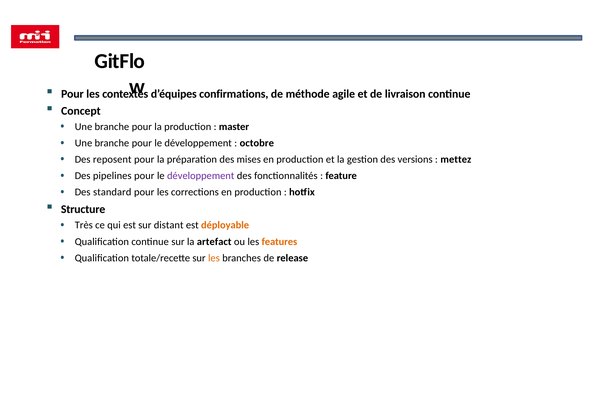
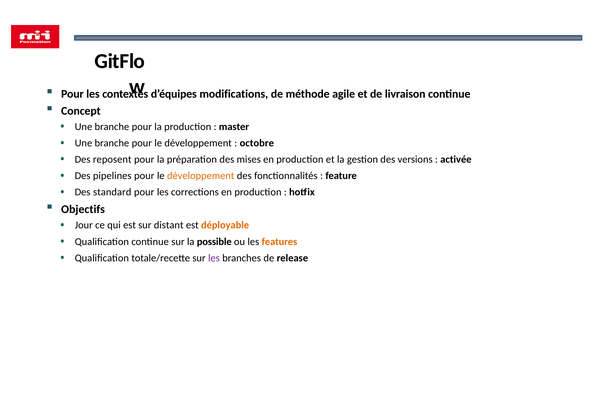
confirmations: confirmations -> modifications
mettez: mettez -> activée
développement at (201, 176) colour: purple -> orange
Structure: Structure -> Objectifs
Très: Très -> Jour
artefact: artefact -> possible
les at (214, 258) colour: orange -> purple
